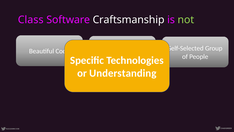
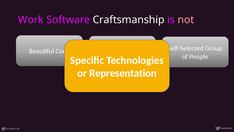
Class: Class -> Work
not colour: light green -> pink
Understanding: Understanding -> Representation
